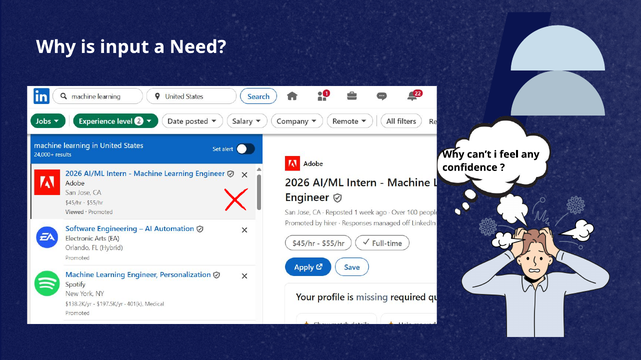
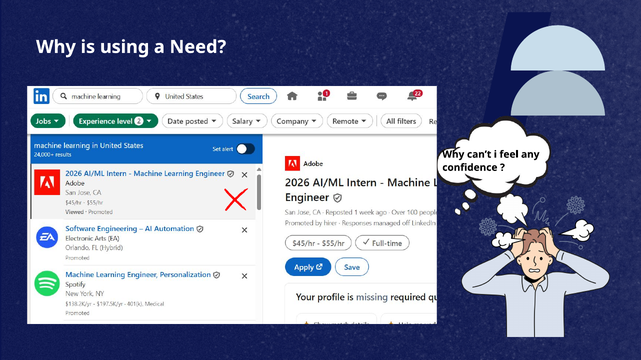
input: input -> using
